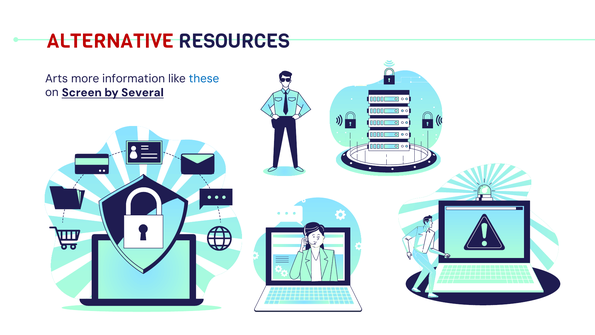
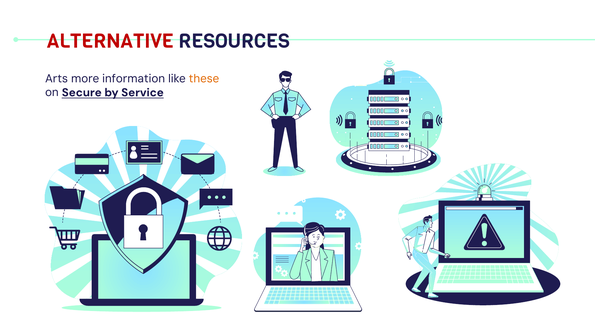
these colour: blue -> orange
Screen: Screen -> Secure
Several: Several -> Service
